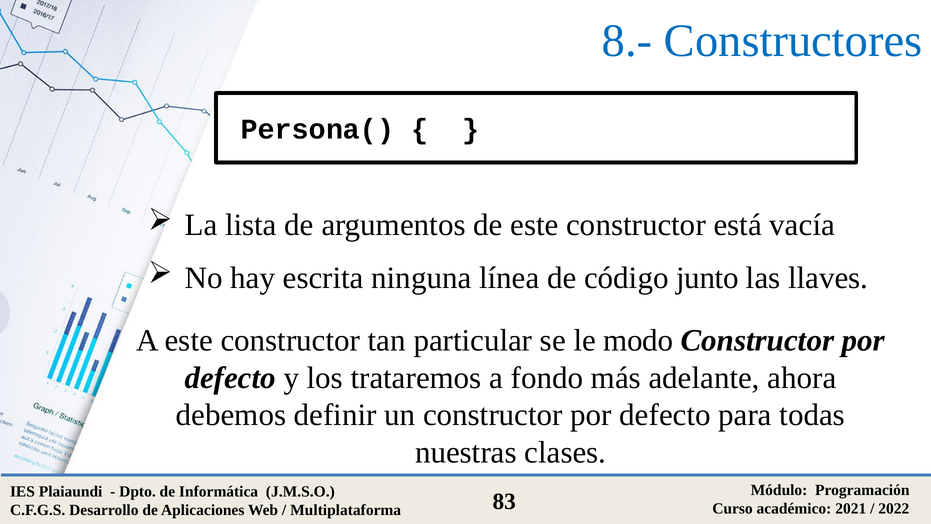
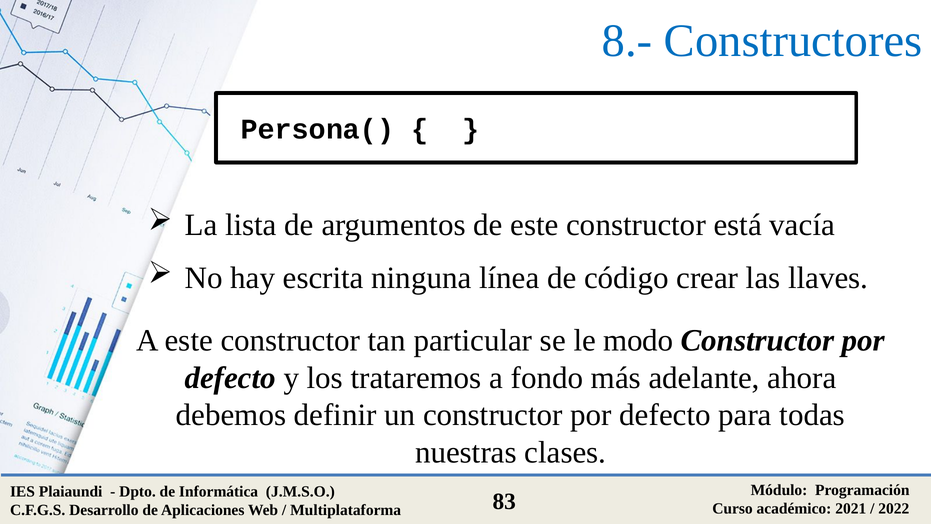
junto: junto -> crear
